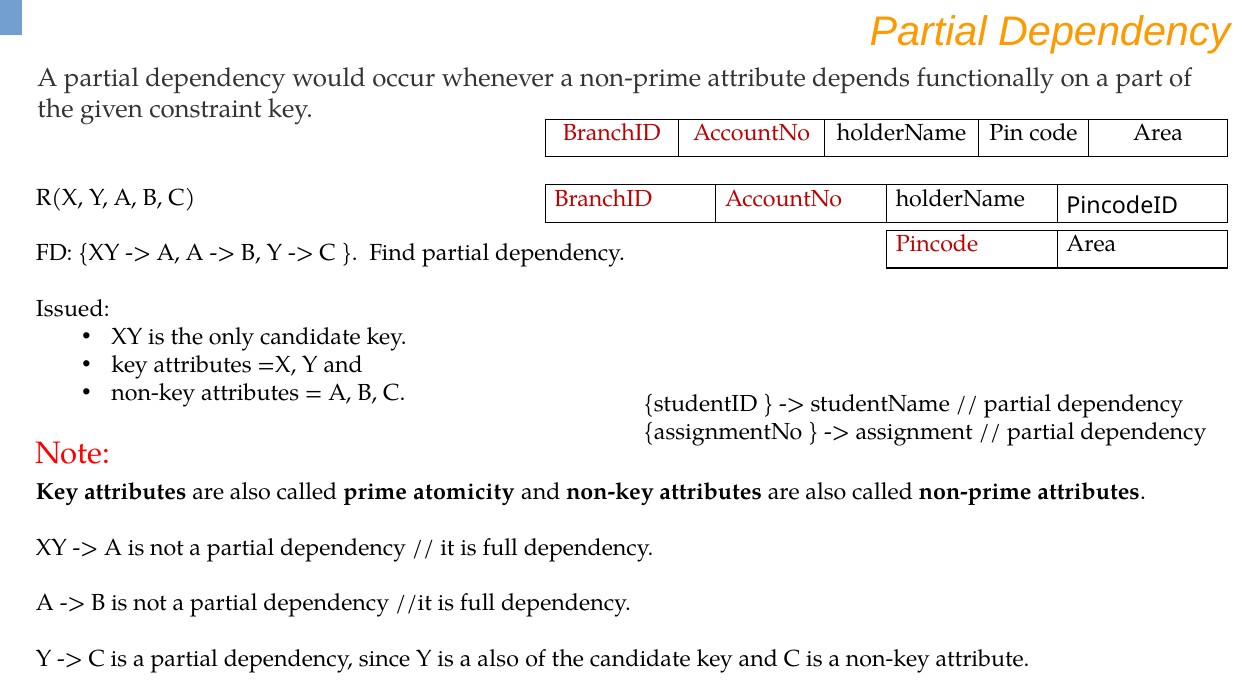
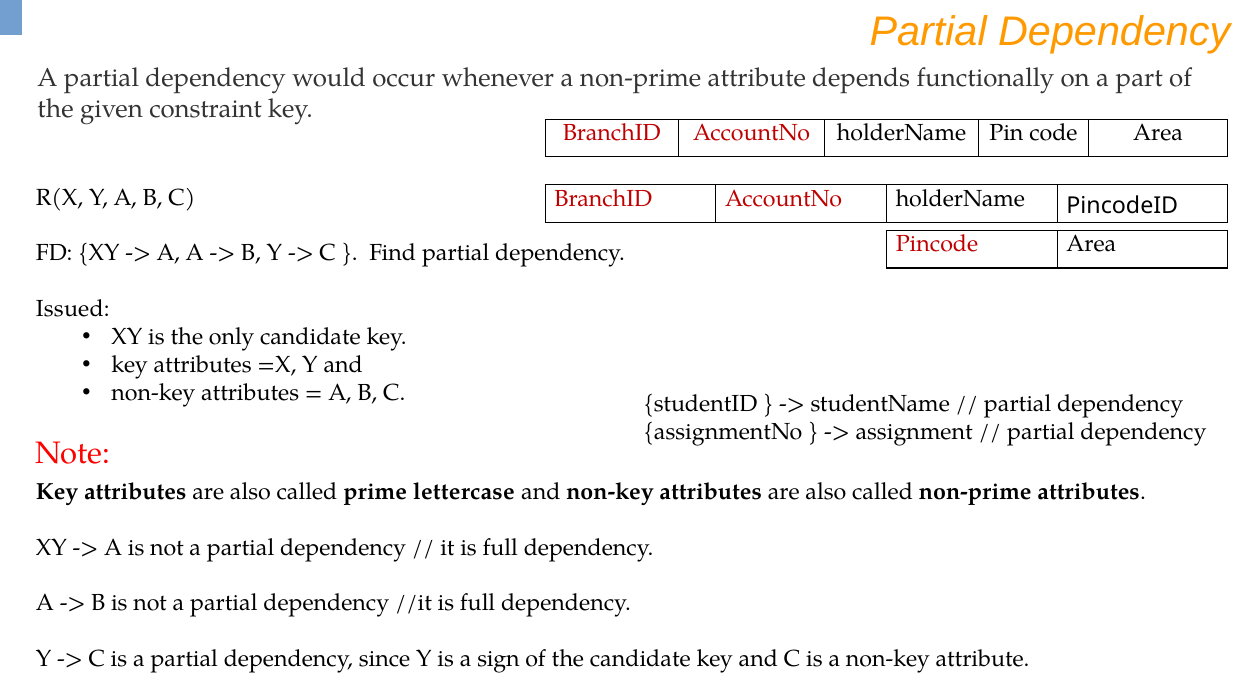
atomicity: atomicity -> lettercase
a also: also -> sign
